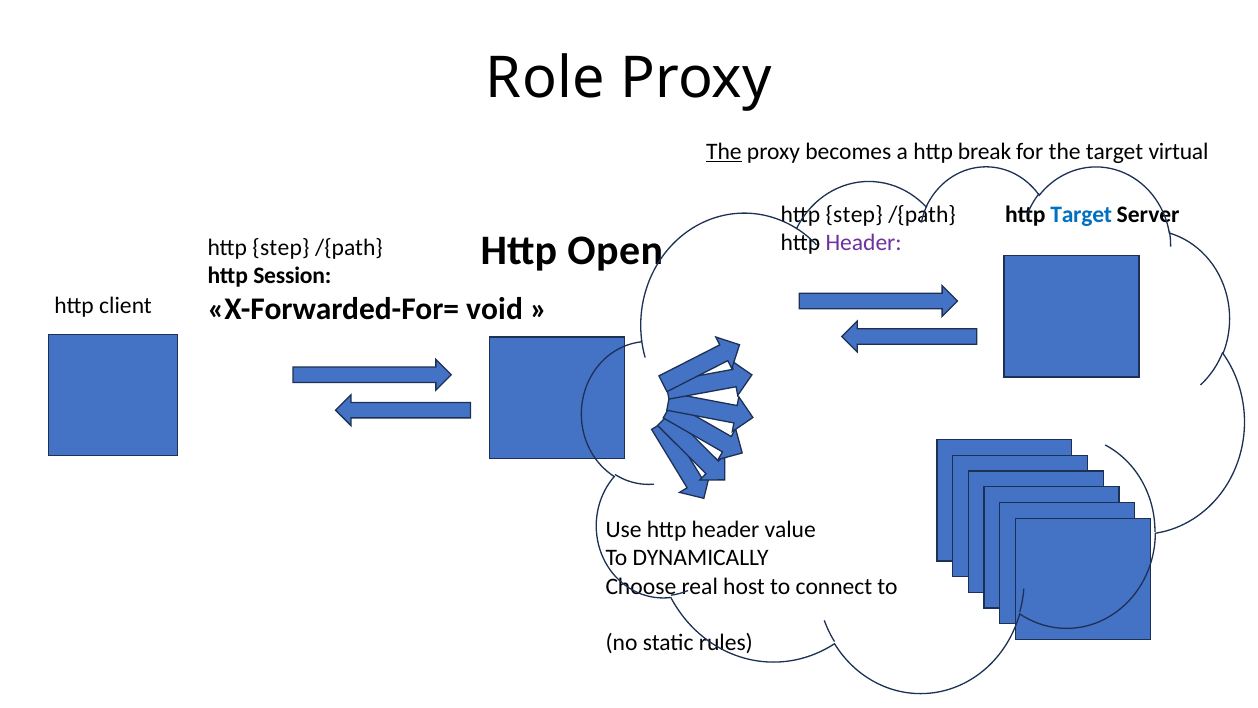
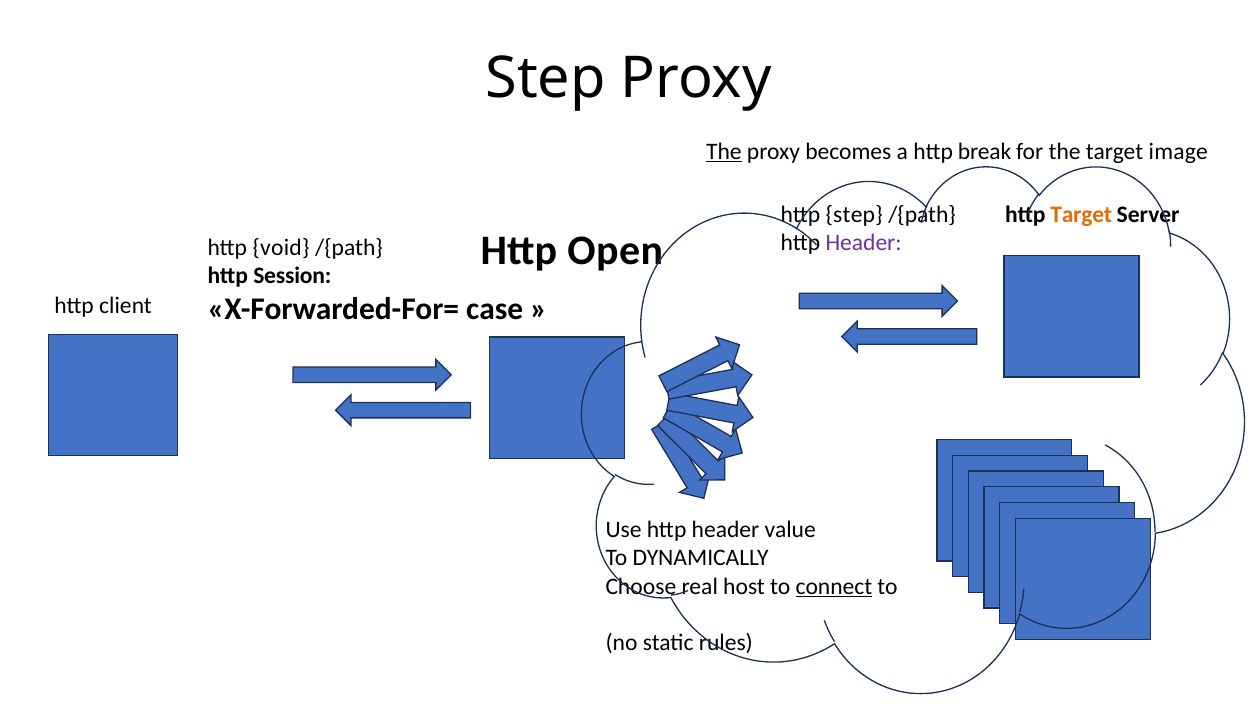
Role at (546, 78): Role -> Step
virtual: virtual -> image
Target at (1081, 214) colour: blue -> orange
step at (281, 247): step -> void
void: void -> case
connect underline: none -> present
